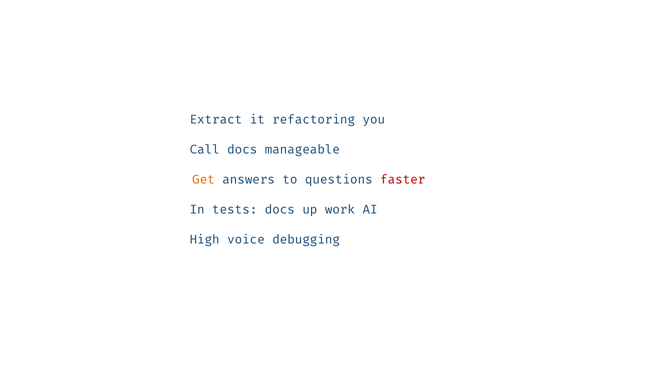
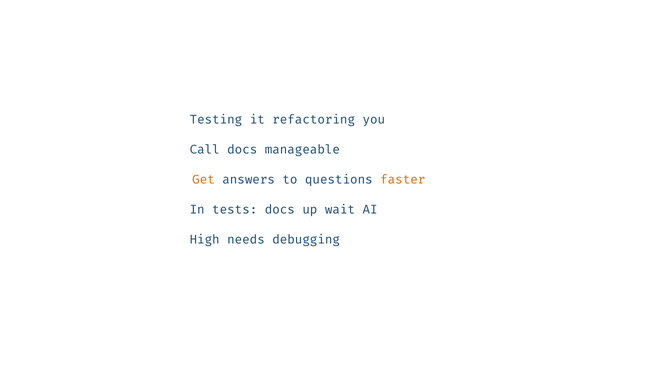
Extract: Extract -> Testing
faster colour: red -> orange
work: work -> wait
voice: voice -> needs
